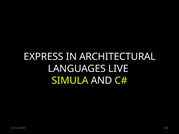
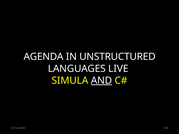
EXPRESS: EXPRESS -> AGENDA
ARCHITECTURAL: ARCHITECTURAL -> UNSTRUCTURED
AND underline: none -> present
